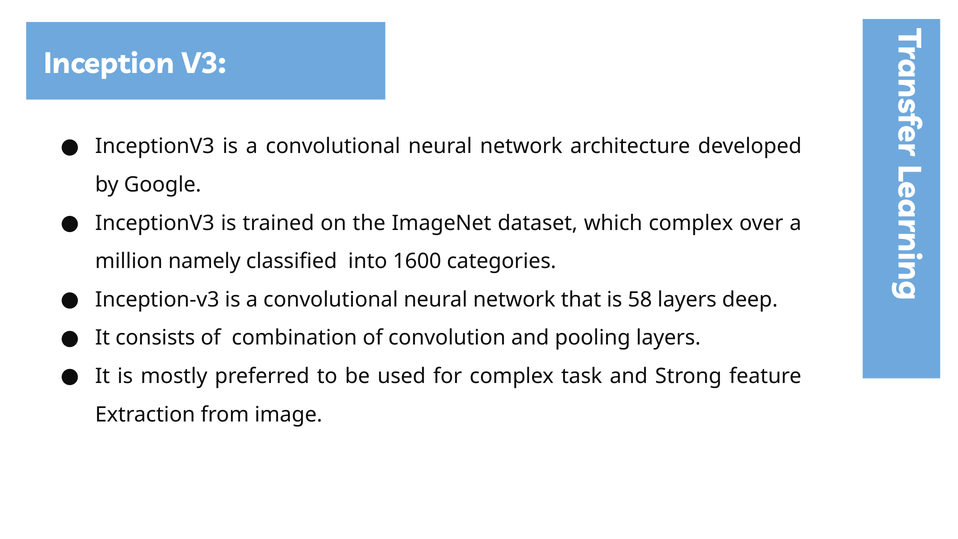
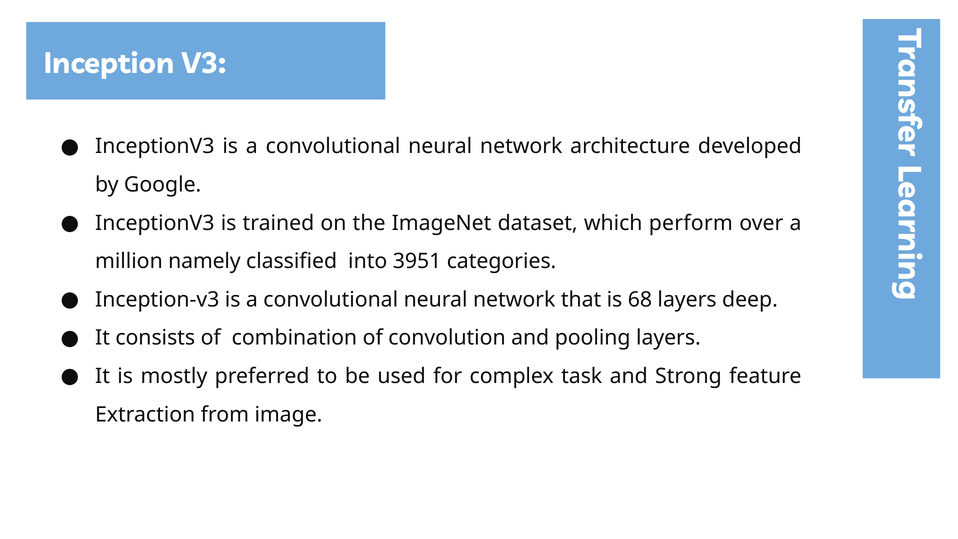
which complex: complex -> perform
1600: 1600 -> 3951
58: 58 -> 68
